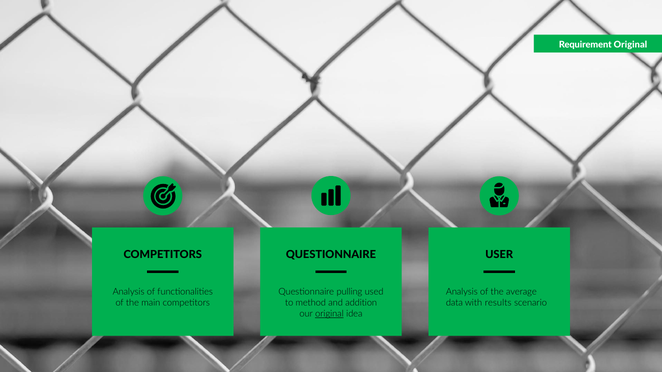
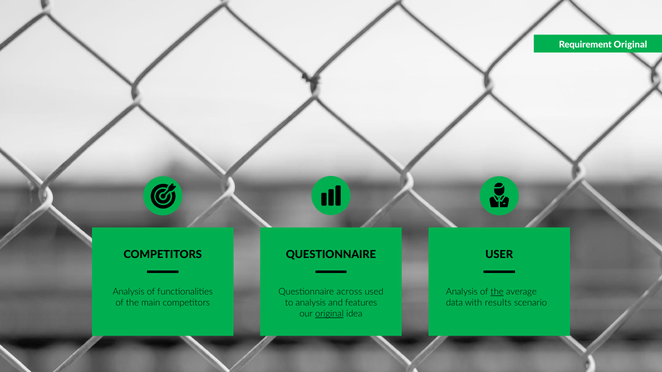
pulling: pulling -> across
the at (497, 292) underline: none -> present
to method: method -> analysis
addition: addition -> features
